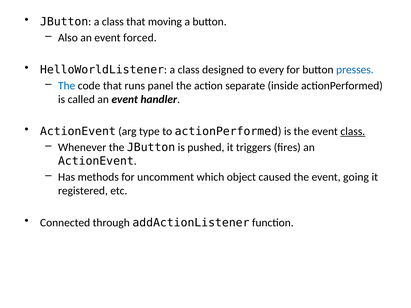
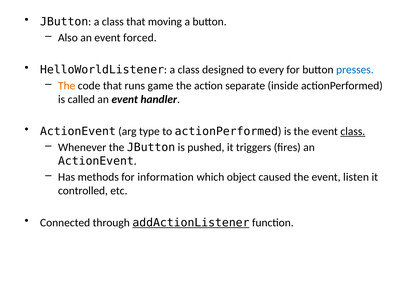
The at (67, 86) colour: blue -> orange
panel: panel -> game
uncomment: uncomment -> information
going: going -> listen
registered: registered -> controlled
addActionListener underline: none -> present
